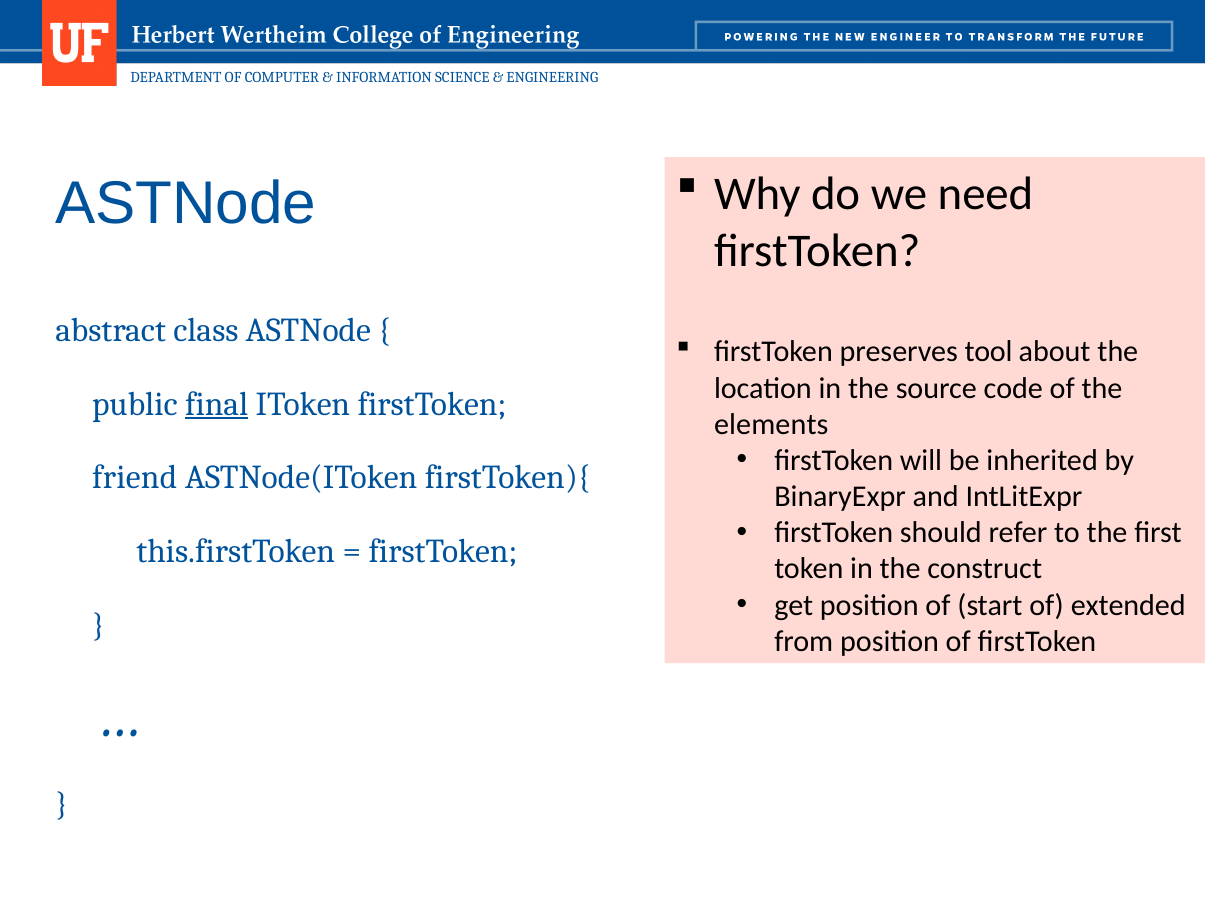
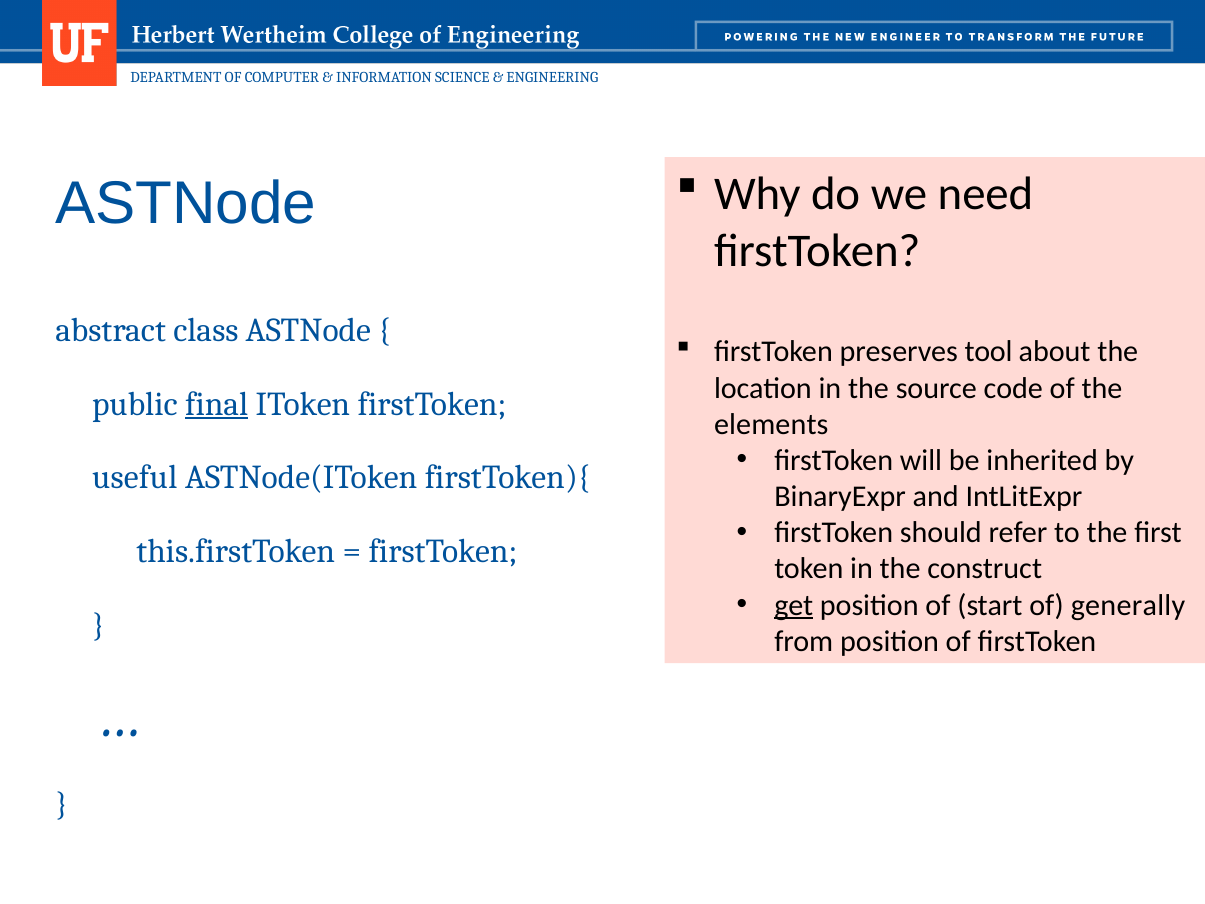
friend: friend -> useful
get underline: none -> present
extended: extended -> generally
